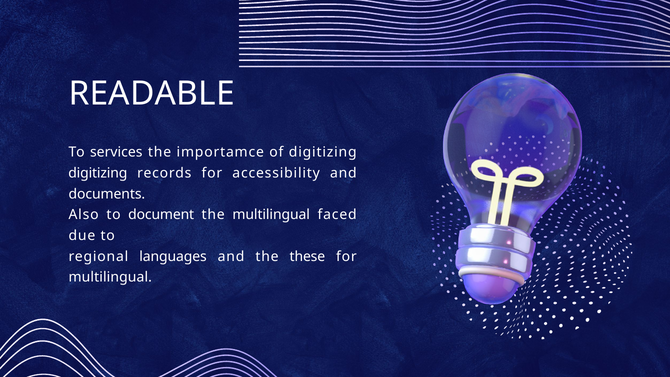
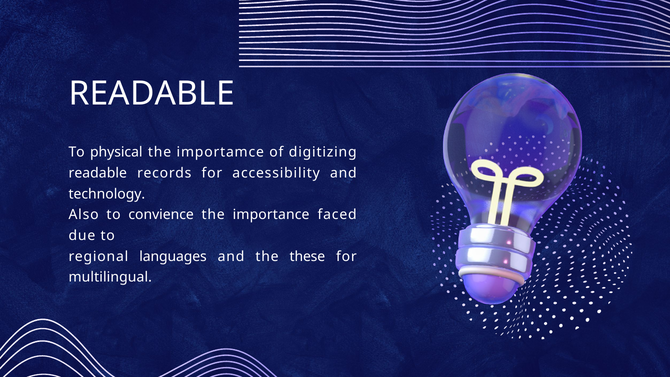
services: services -> physical
digitizing at (98, 173): digitizing -> readable
documents: documents -> technology
document: document -> convience
the multilingual: multilingual -> importance
